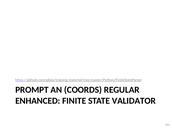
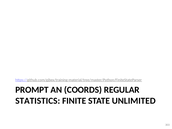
ENHANCED: ENHANCED -> STATISTICS
VALIDATOR: VALIDATOR -> UNLIMITED
